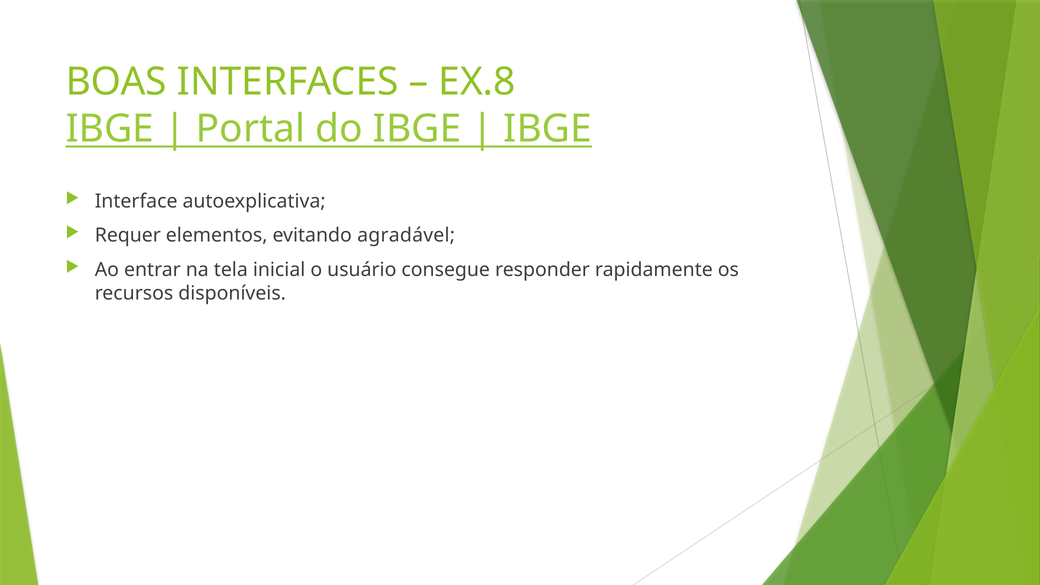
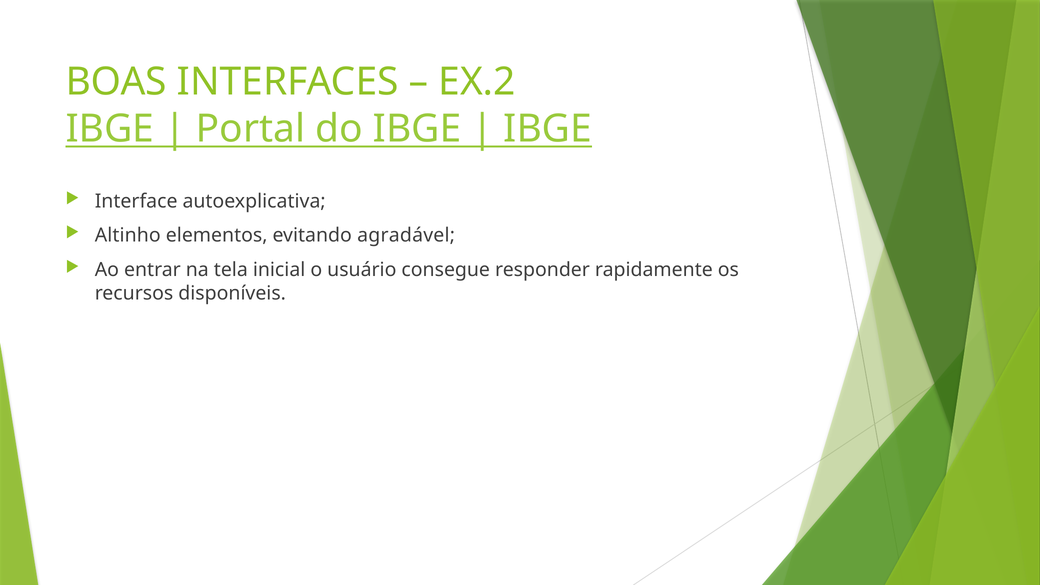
EX.8: EX.8 -> EX.2
Requer: Requer -> Altinho
